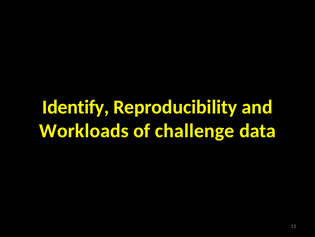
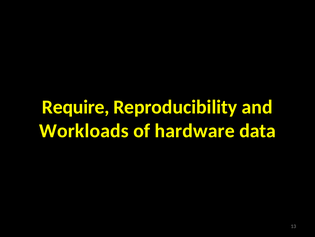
Identify: Identify -> Require
challenge: challenge -> hardware
